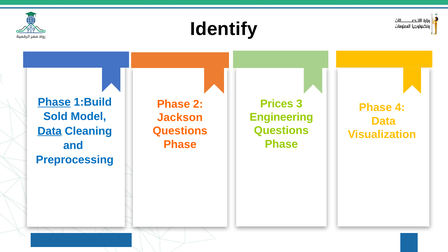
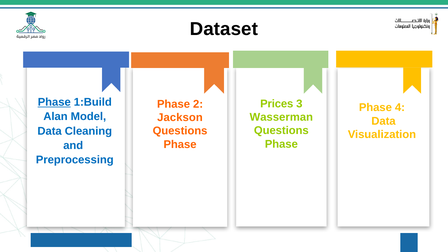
Identify: Identify -> Dataset
Sold: Sold -> Alan
Engineering: Engineering -> Wasserman
Data at (50, 131) underline: present -> none
